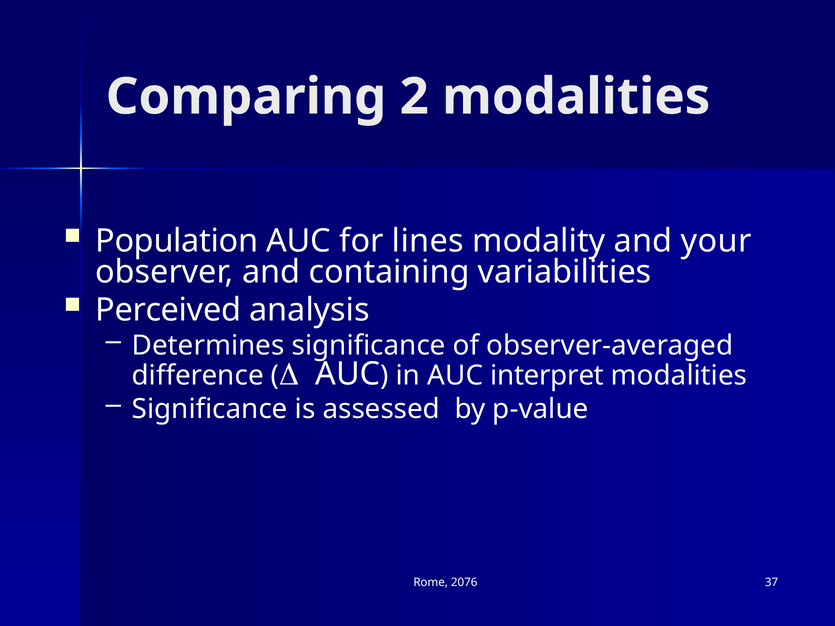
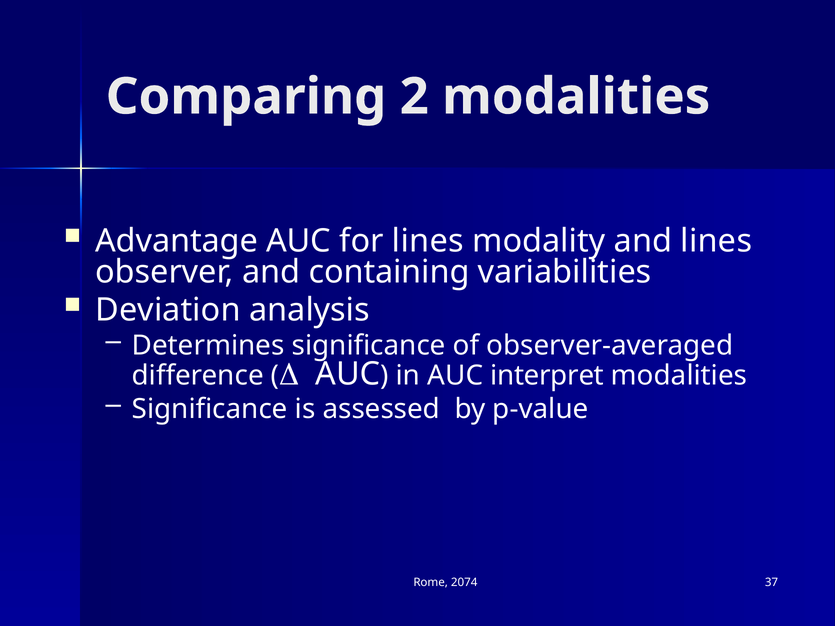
Population: Population -> Advantage
and your: your -> lines
Perceived: Perceived -> Deviation
2076: 2076 -> 2074
